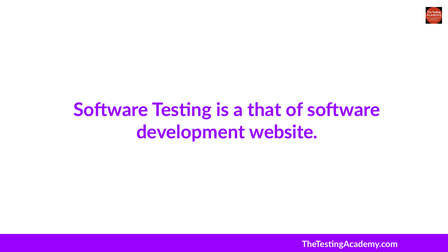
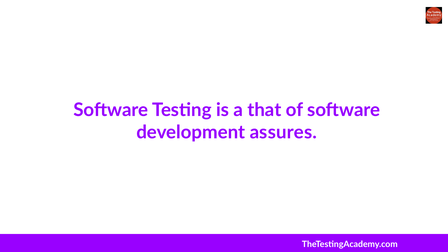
website: website -> assures
